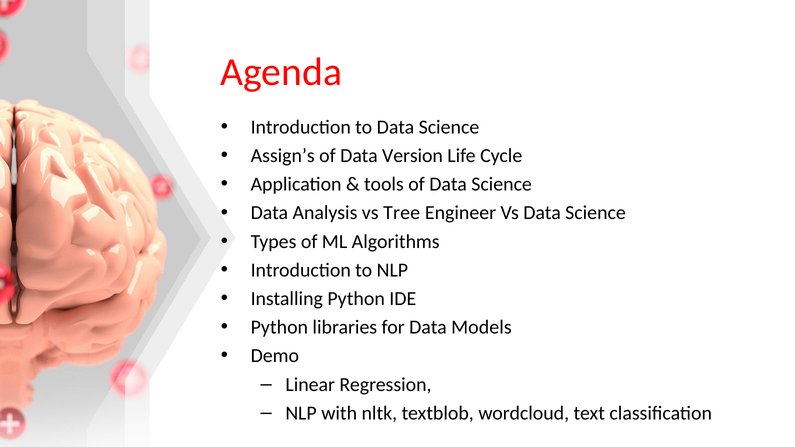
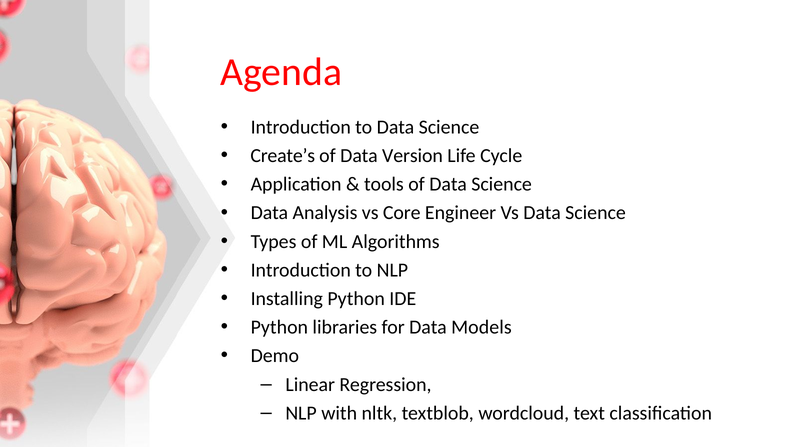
Assign’s: Assign’s -> Create’s
Tree: Tree -> Core
